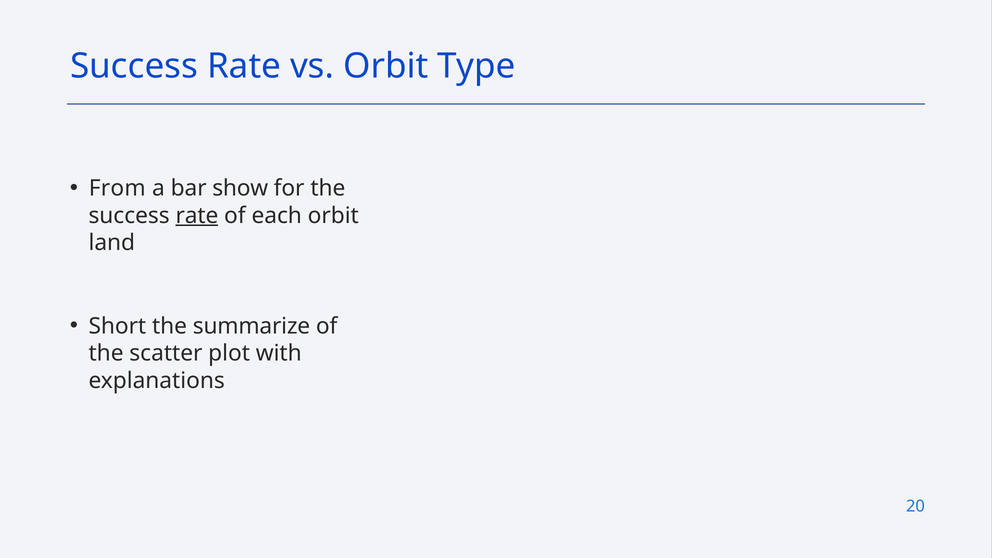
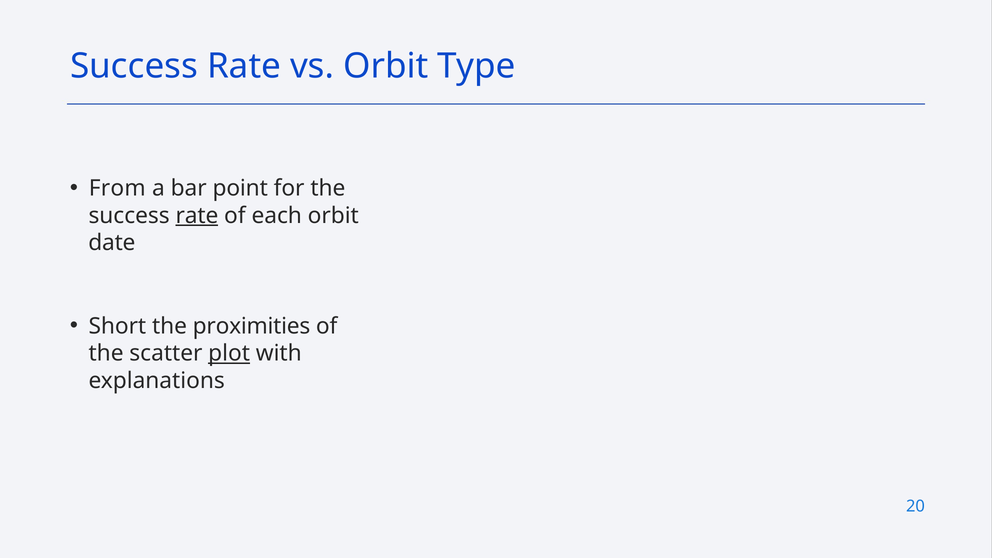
show: show -> point
land: land -> date
summarize: summarize -> proximities
plot underline: none -> present
